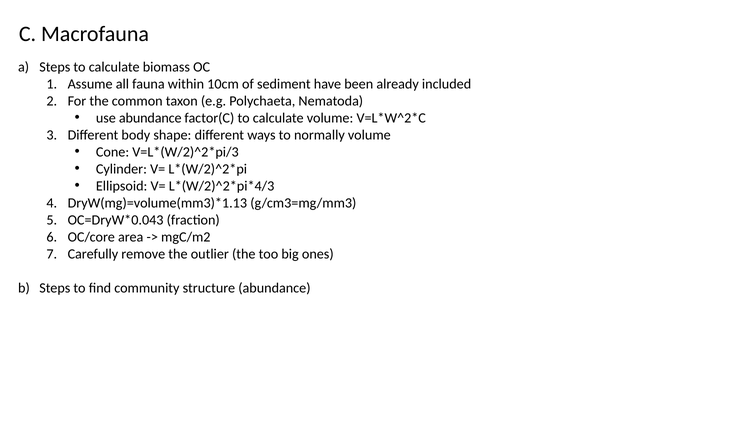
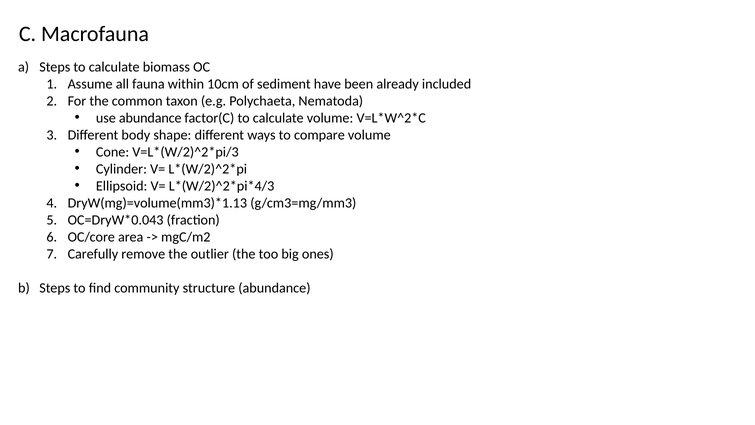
normally: normally -> compare
